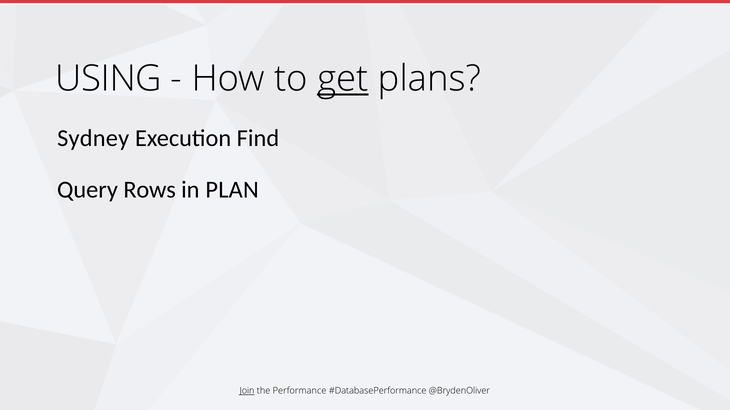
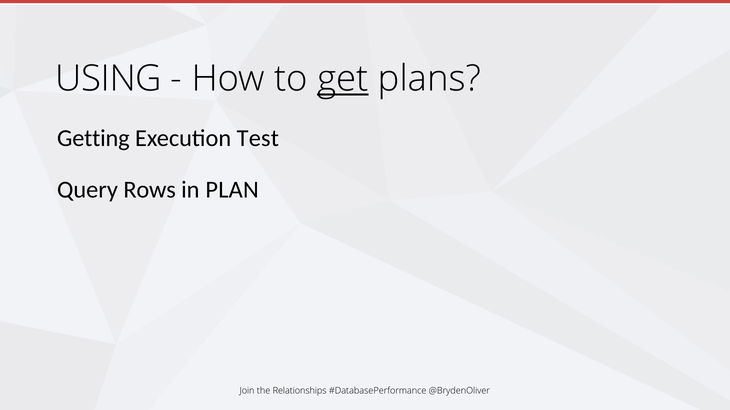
Sydney: Sydney -> Getting
Find: Find -> Test
Join underline: present -> none
Performance: Performance -> Relationships
